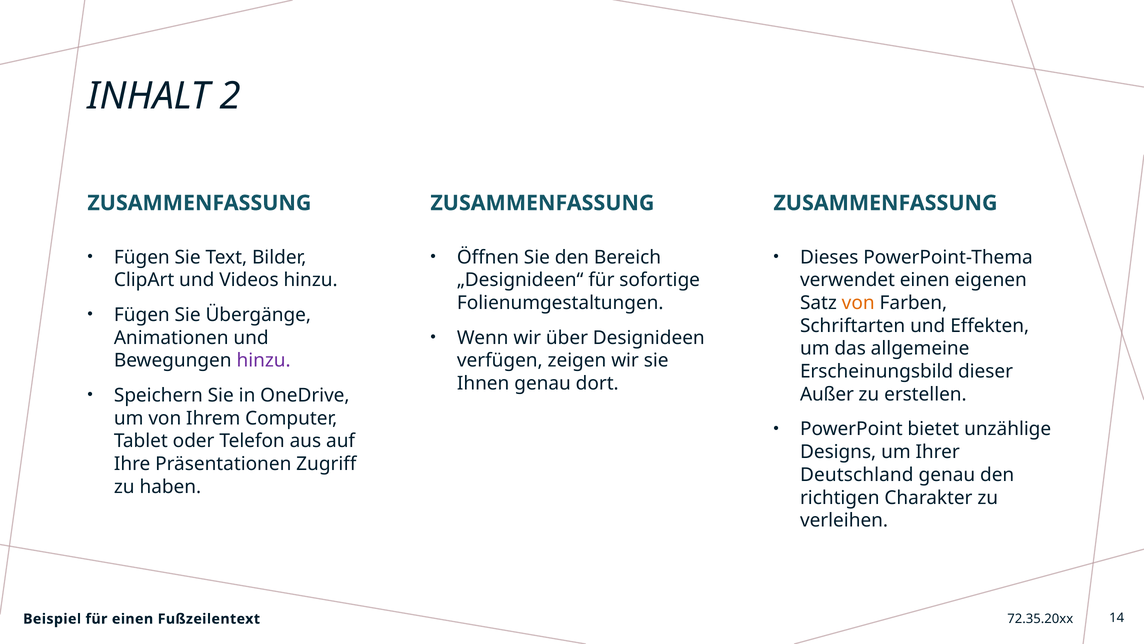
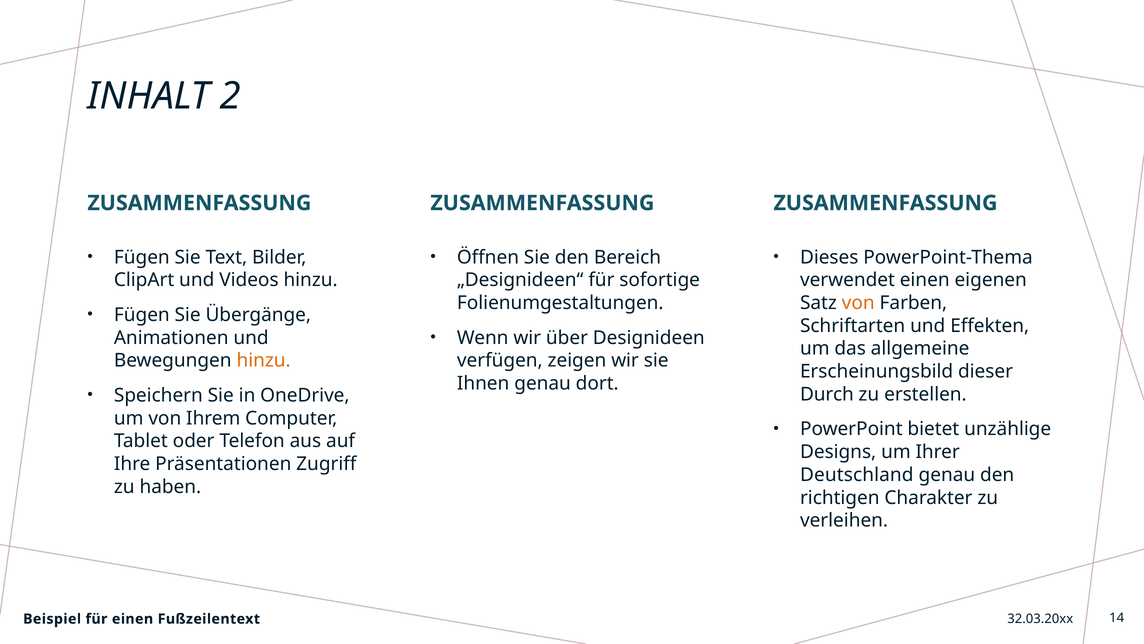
hinzu at (264, 360) colour: purple -> orange
Außer: Außer -> Durch
72.35.20xx: 72.35.20xx -> 32.03.20xx
